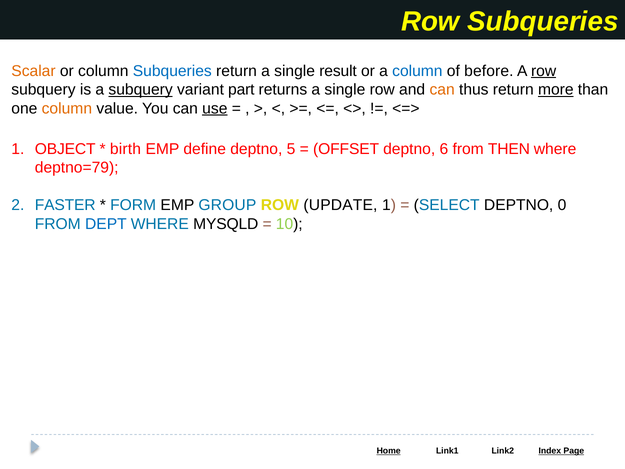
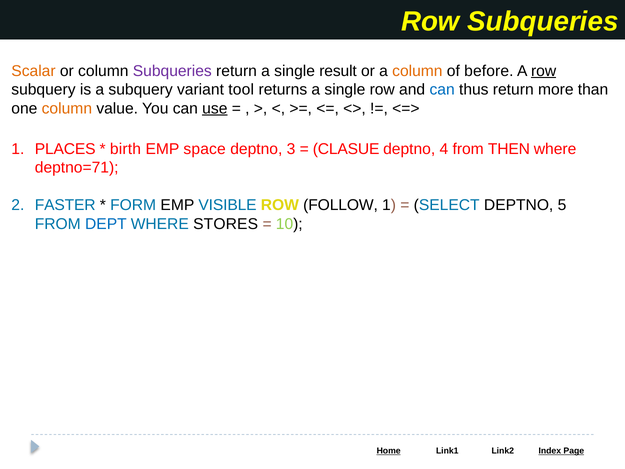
Subqueries at (172, 71) colour: blue -> purple
column at (417, 71) colour: blue -> orange
subquery at (141, 90) underline: present -> none
part: part -> tool
can at (442, 90) colour: orange -> blue
more underline: present -> none
OBJECT: OBJECT -> PLACES
define: define -> space
5: 5 -> 3
OFFSET: OFFSET -> CLASUE
6: 6 -> 4
deptno=79: deptno=79 -> deptno=71
GROUP: GROUP -> VISIBLE
UPDATE: UPDATE -> FOLLOW
0: 0 -> 5
MYSQLD: MYSQLD -> STORES
